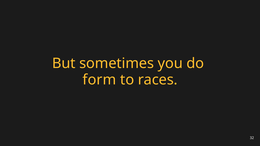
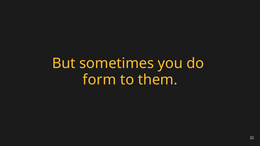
races: races -> them
